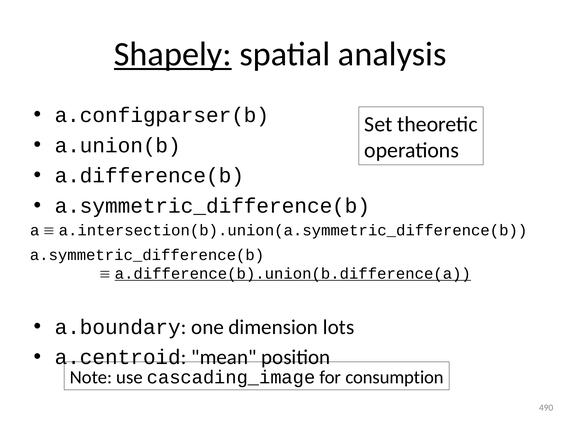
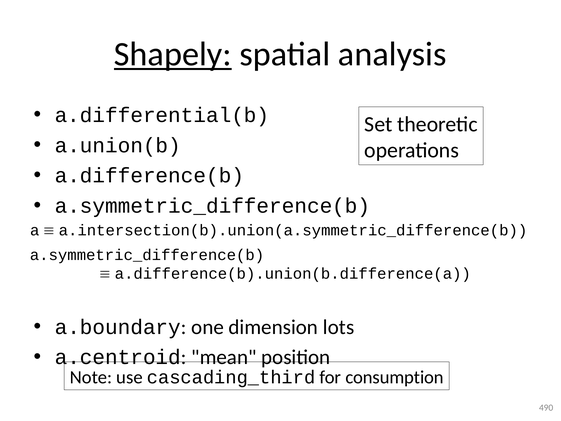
a.configparser(b: a.configparser(b -> a.differential(b
a.difference(b).union(b.difference(a underline: present -> none
cascading_image: cascading_image -> cascading_third
